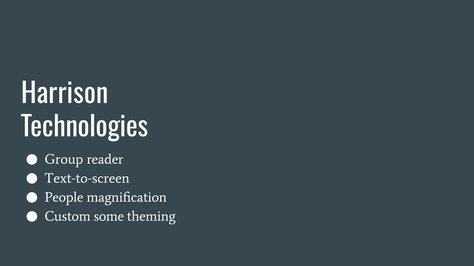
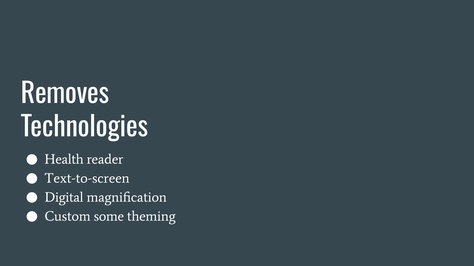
Harrison: Harrison -> Removes
Group: Group -> Health
People: People -> Digital
